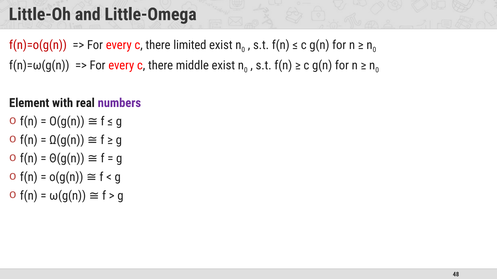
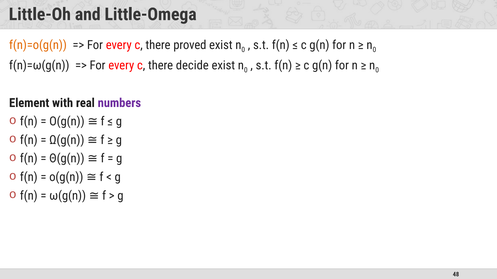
f(n)=o(g(n colour: red -> orange
limited: limited -> proved
middle: middle -> decide
